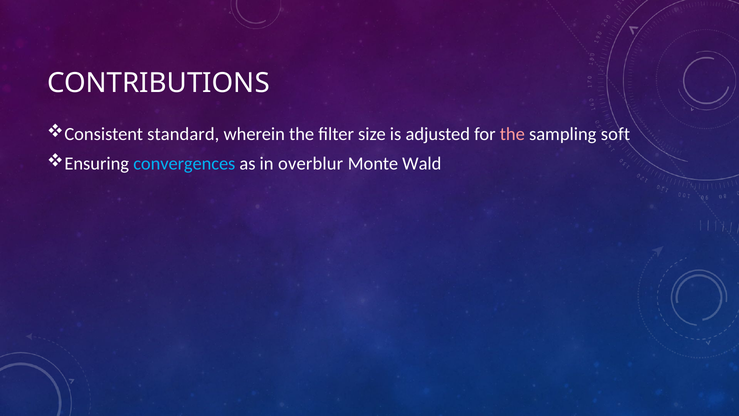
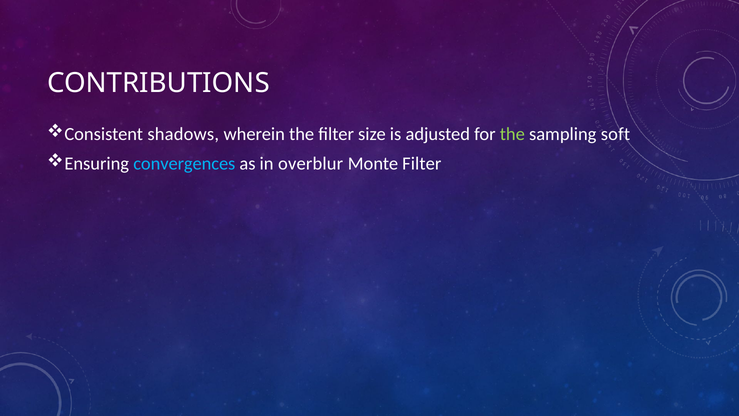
standard: standard -> shadows
the at (512, 134) colour: pink -> light green
Monte Wald: Wald -> Filter
